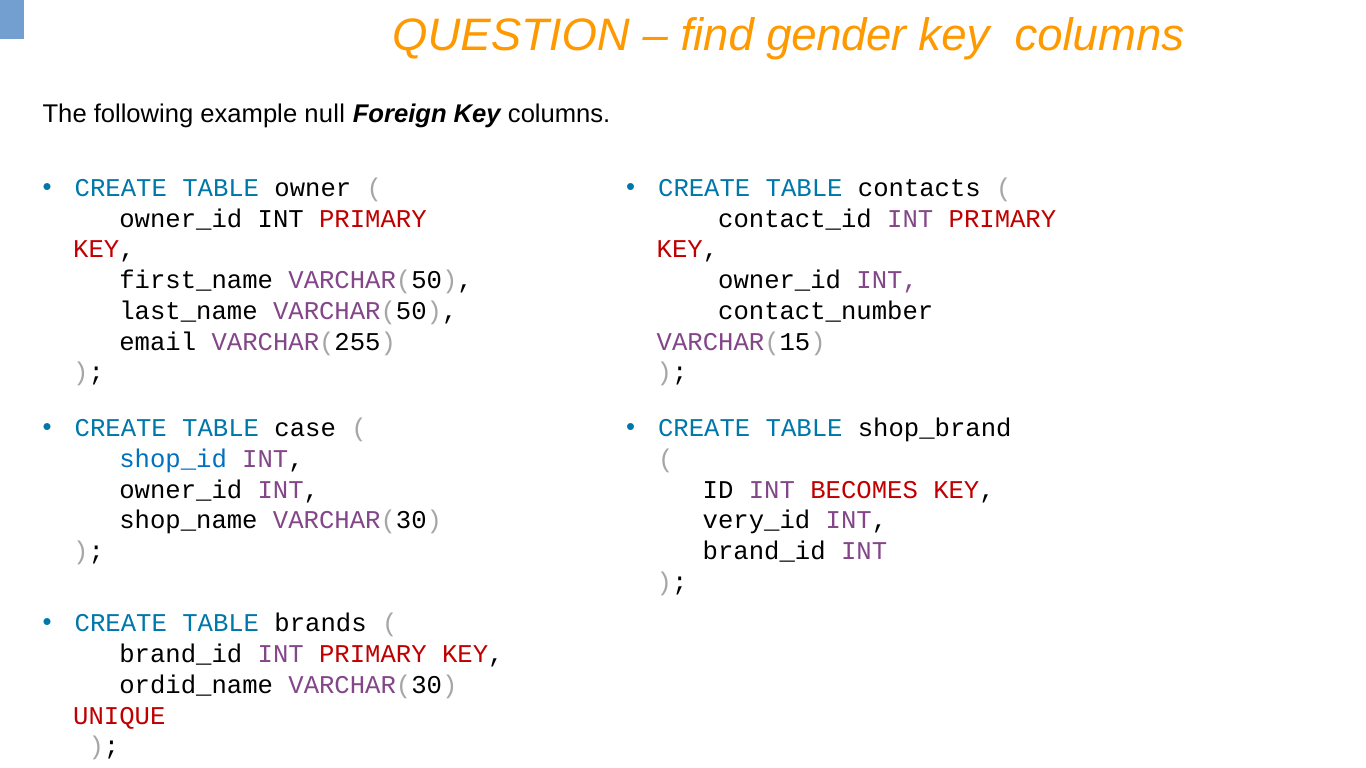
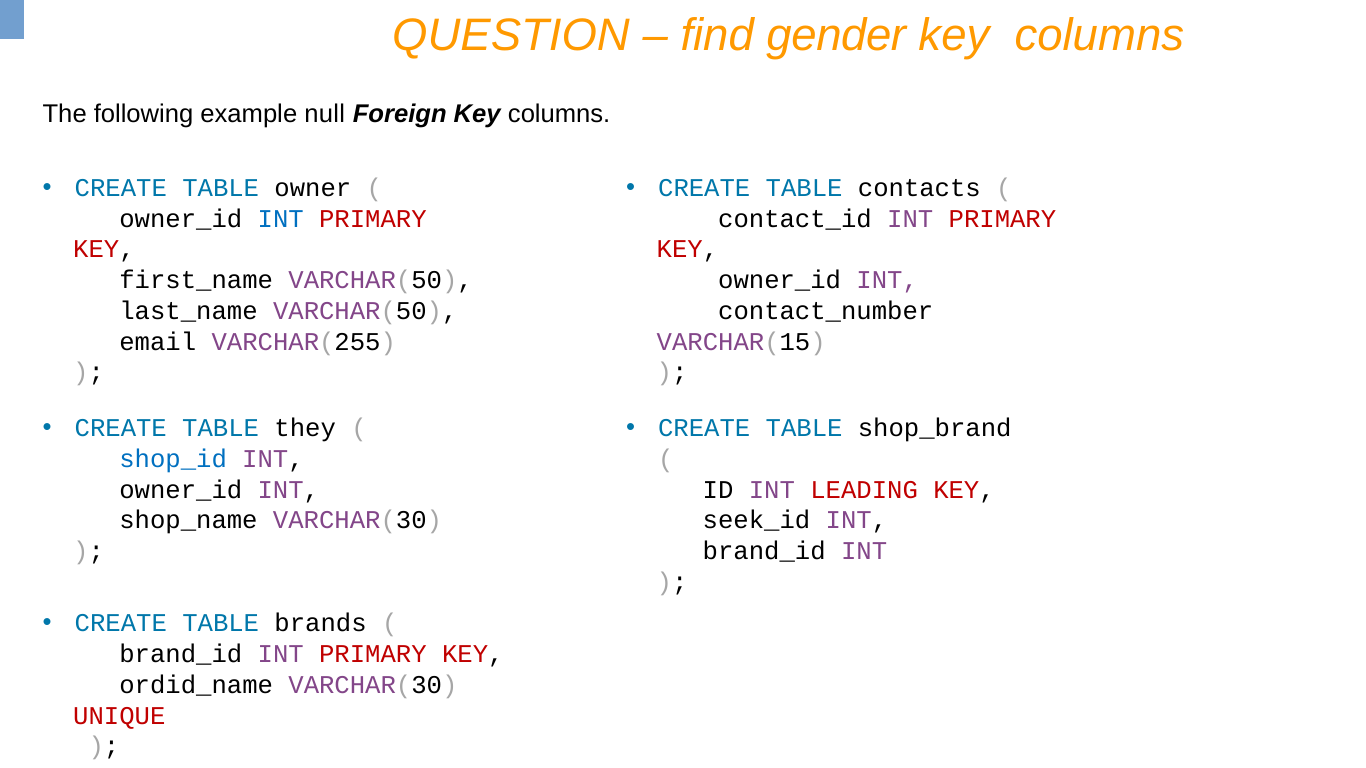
INT at (281, 219) colour: black -> blue
case: case -> they
BECOMES: BECOMES -> LEADING
very_id: very_id -> seek_id
